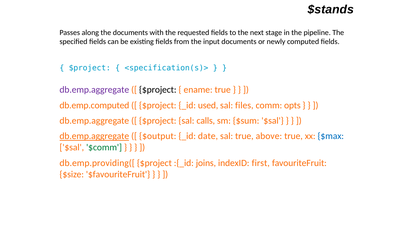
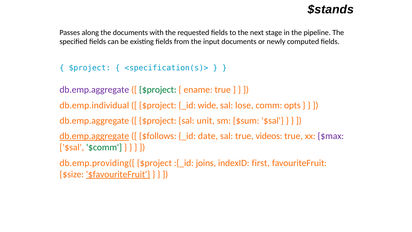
$project at (158, 90) colour: black -> green
db.emp.computed: db.emp.computed -> db.emp.individual
used: used -> wide
files: files -> lose
calls: calls -> unit
$output: $output -> $follows
above: above -> videos
$max colour: blue -> purple
$favouriteFruit underline: none -> present
